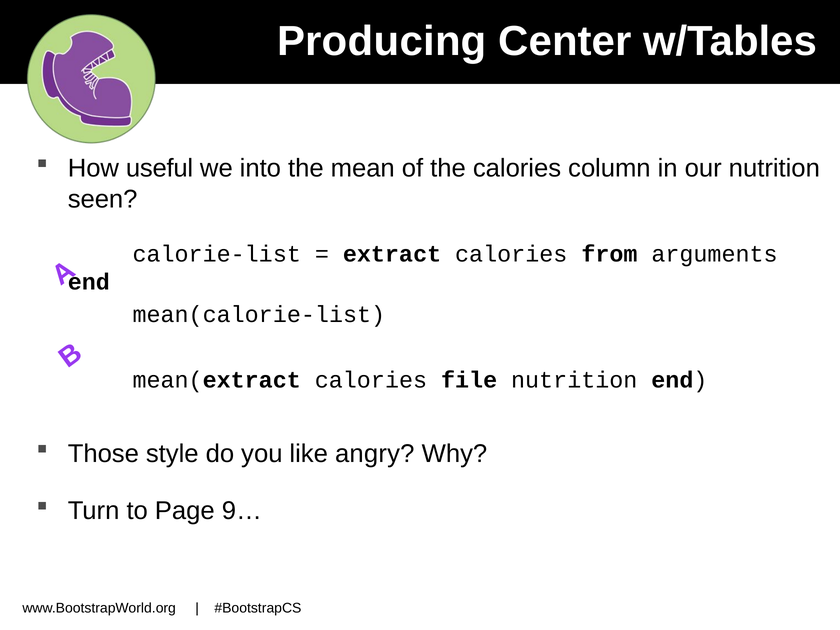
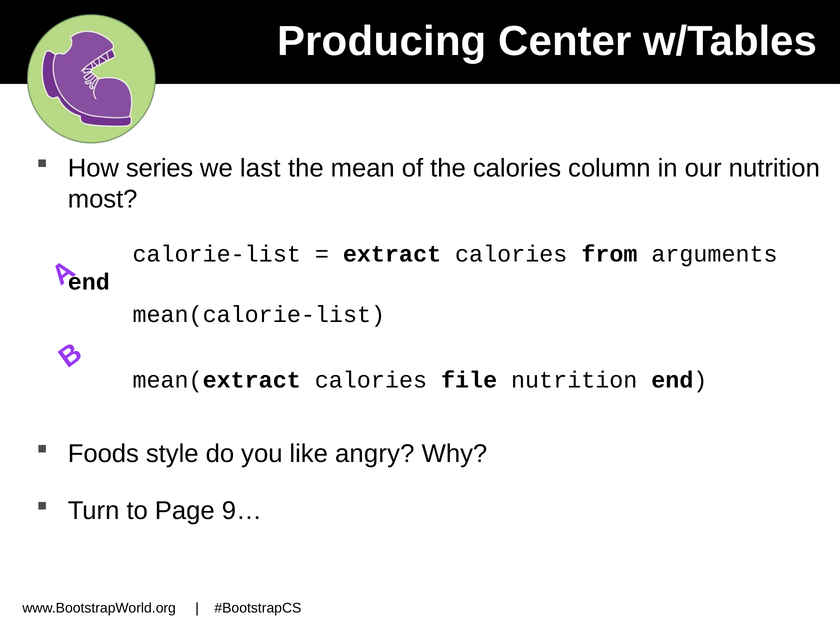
useful: useful -> series
into: into -> last
seen: seen -> most
Those: Those -> Foods
